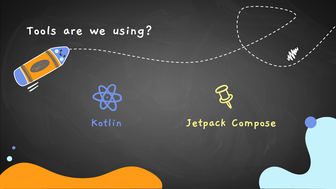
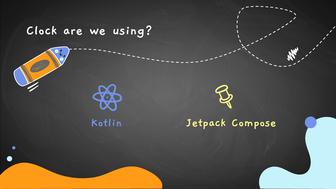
Tools: Tools -> Clock
